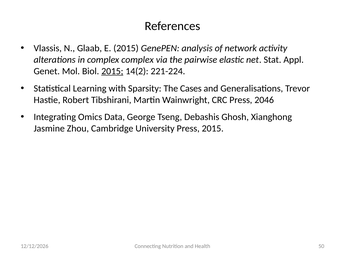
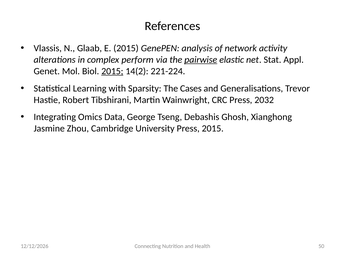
complex complex: complex -> perform
pairwise underline: none -> present
2046: 2046 -> 2032
